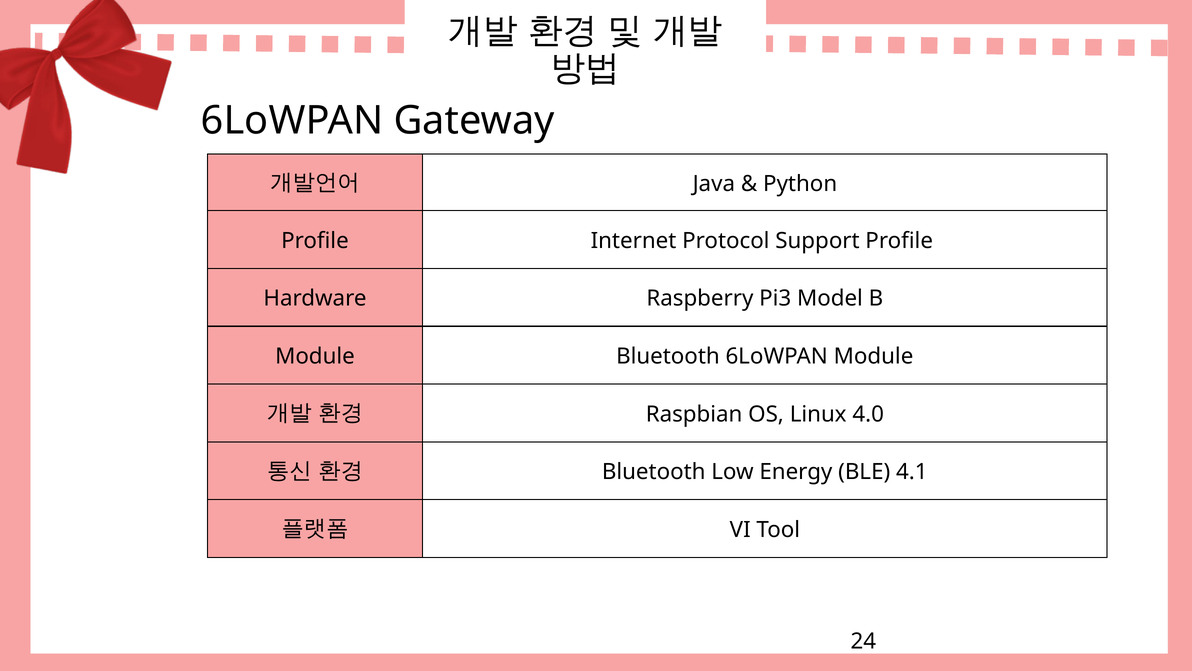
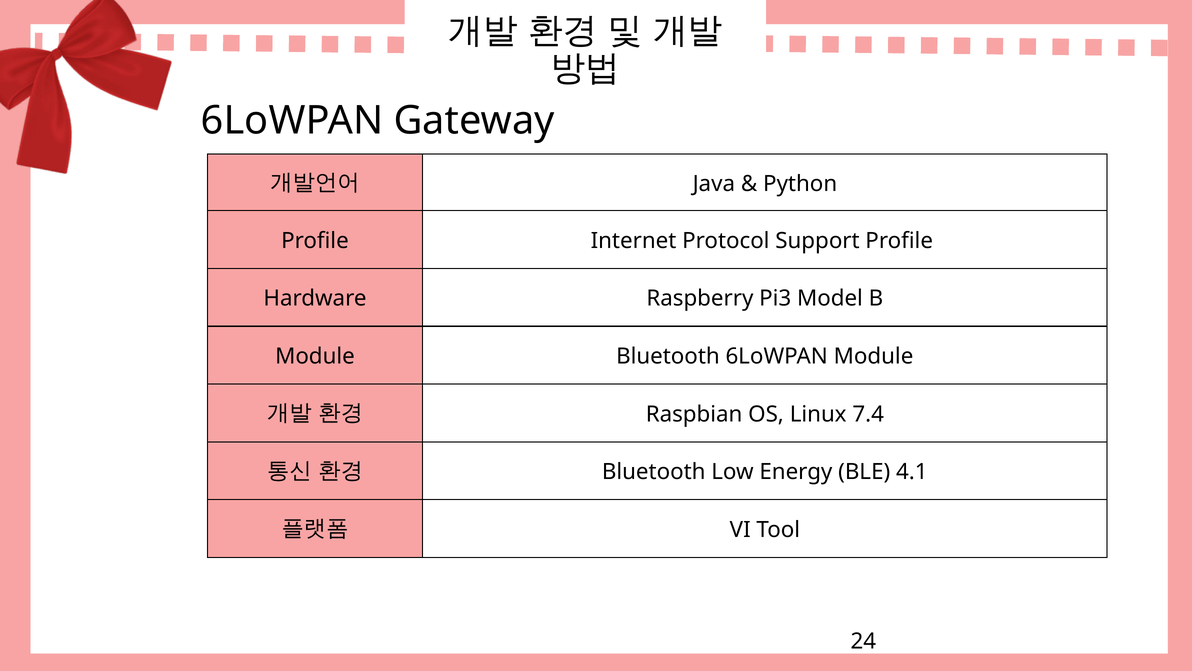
4.0: 4.0 -> 7.4
